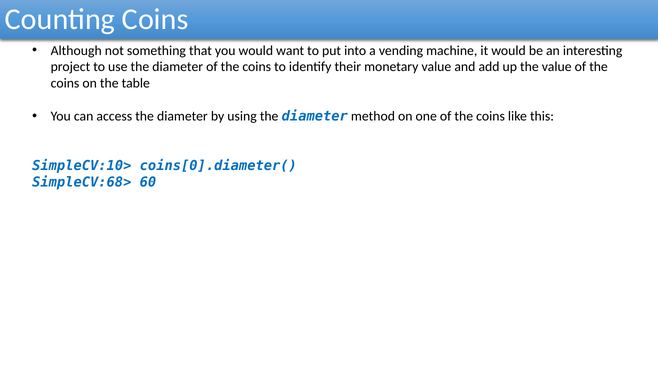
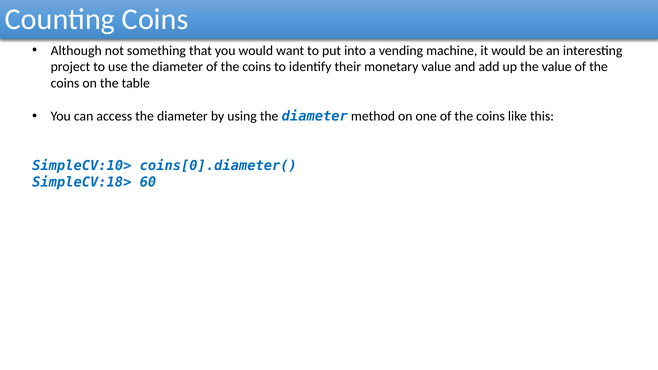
SimpleCV:68>: SimpleCV:68> -> SimpleCV:18>
